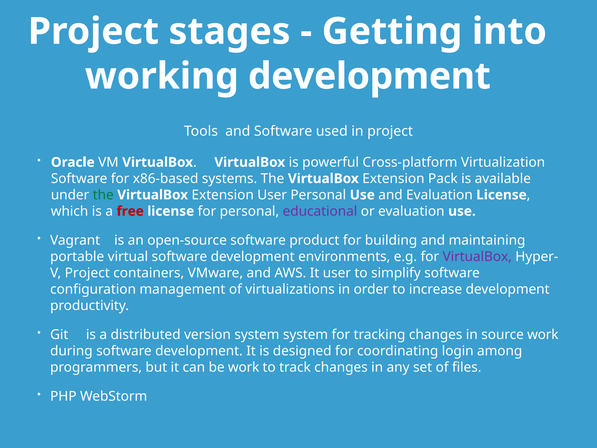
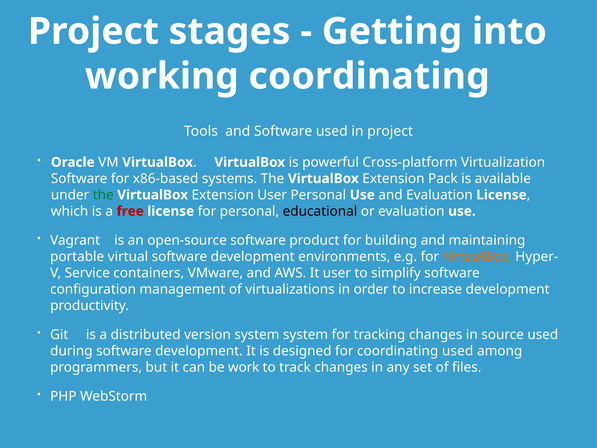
working development: development -> coordinating
educational colour: purple -> black
VirtualBox at (477, 257) colour: purple -> orange
Project at (87, 273): Project -> Service
source work: work -> used
coordinating login: login -> used
